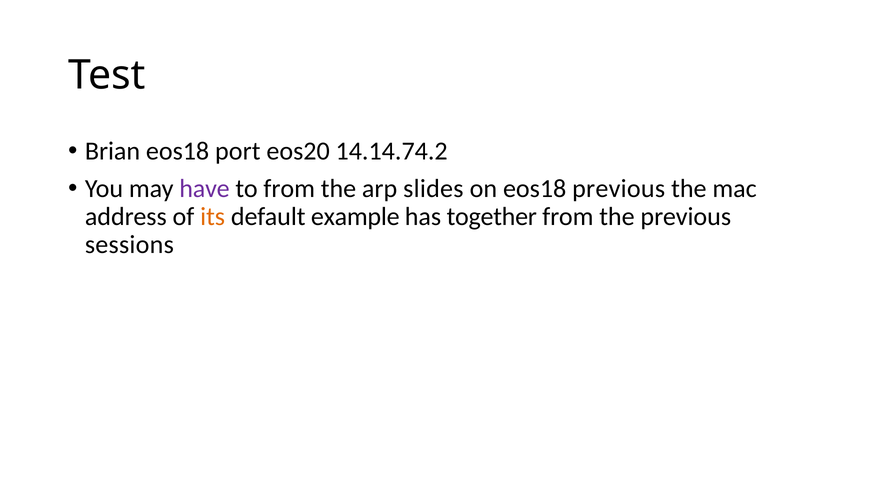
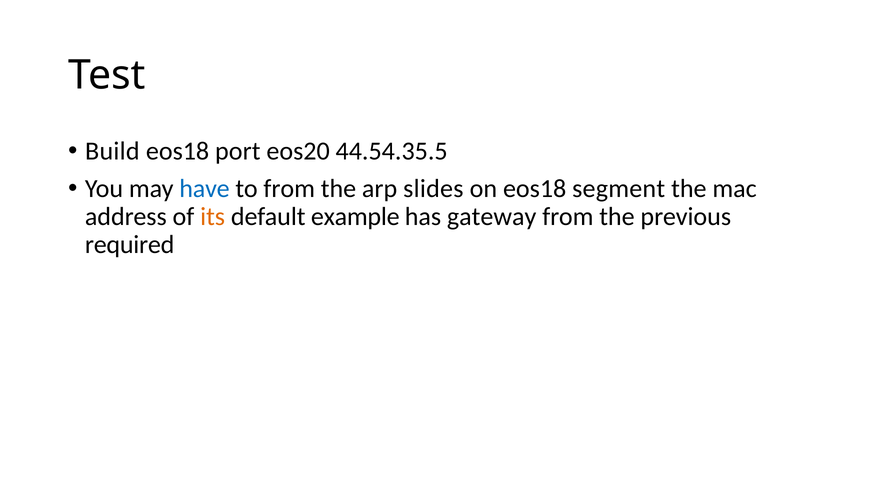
Brian: Brian -> Build
14.14.74.2: 14.14.74.2 -> 44.54.35.5
have colour: purple -> blue
eos18 previous: previous -> segment
together: together -> gateway
sessions: sessions -> required
